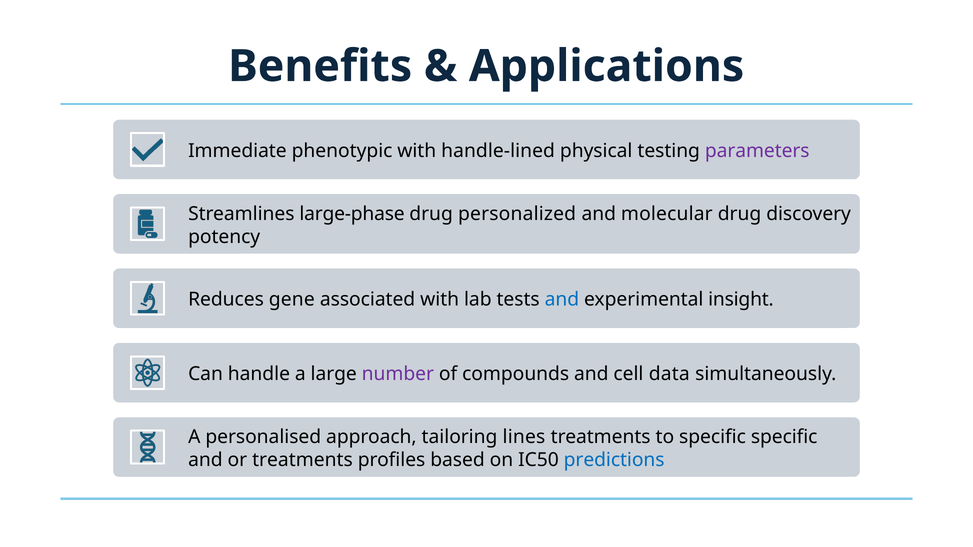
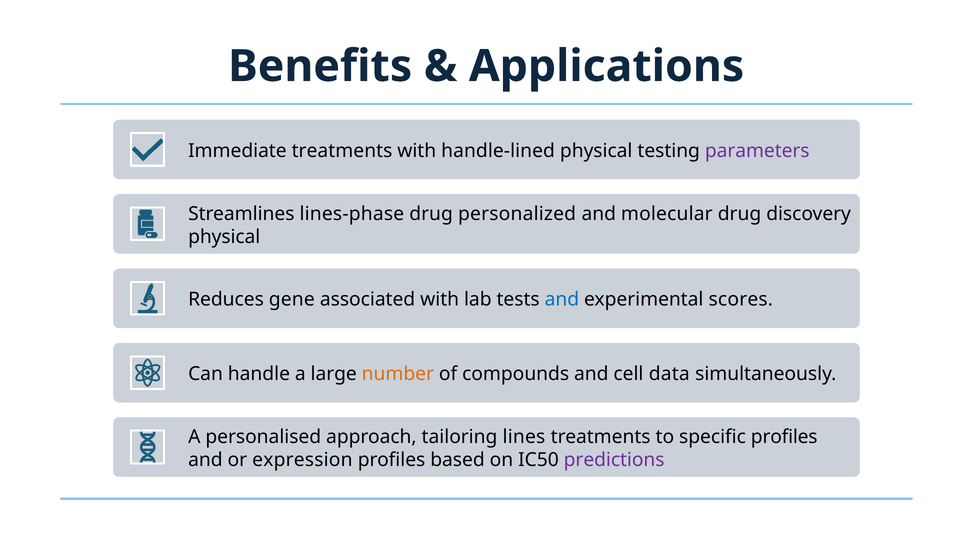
Immediate phenotypic: phenotypic -> treatments
large-phase: large-phase -> lines-phase
potency at (224, 237): potency -> physical
insight: insight -> scores
number colour: purple -> orange
specific specific: specific -> profiles
or treatments: treatments -> expression
predictions colour: blue -> purple
